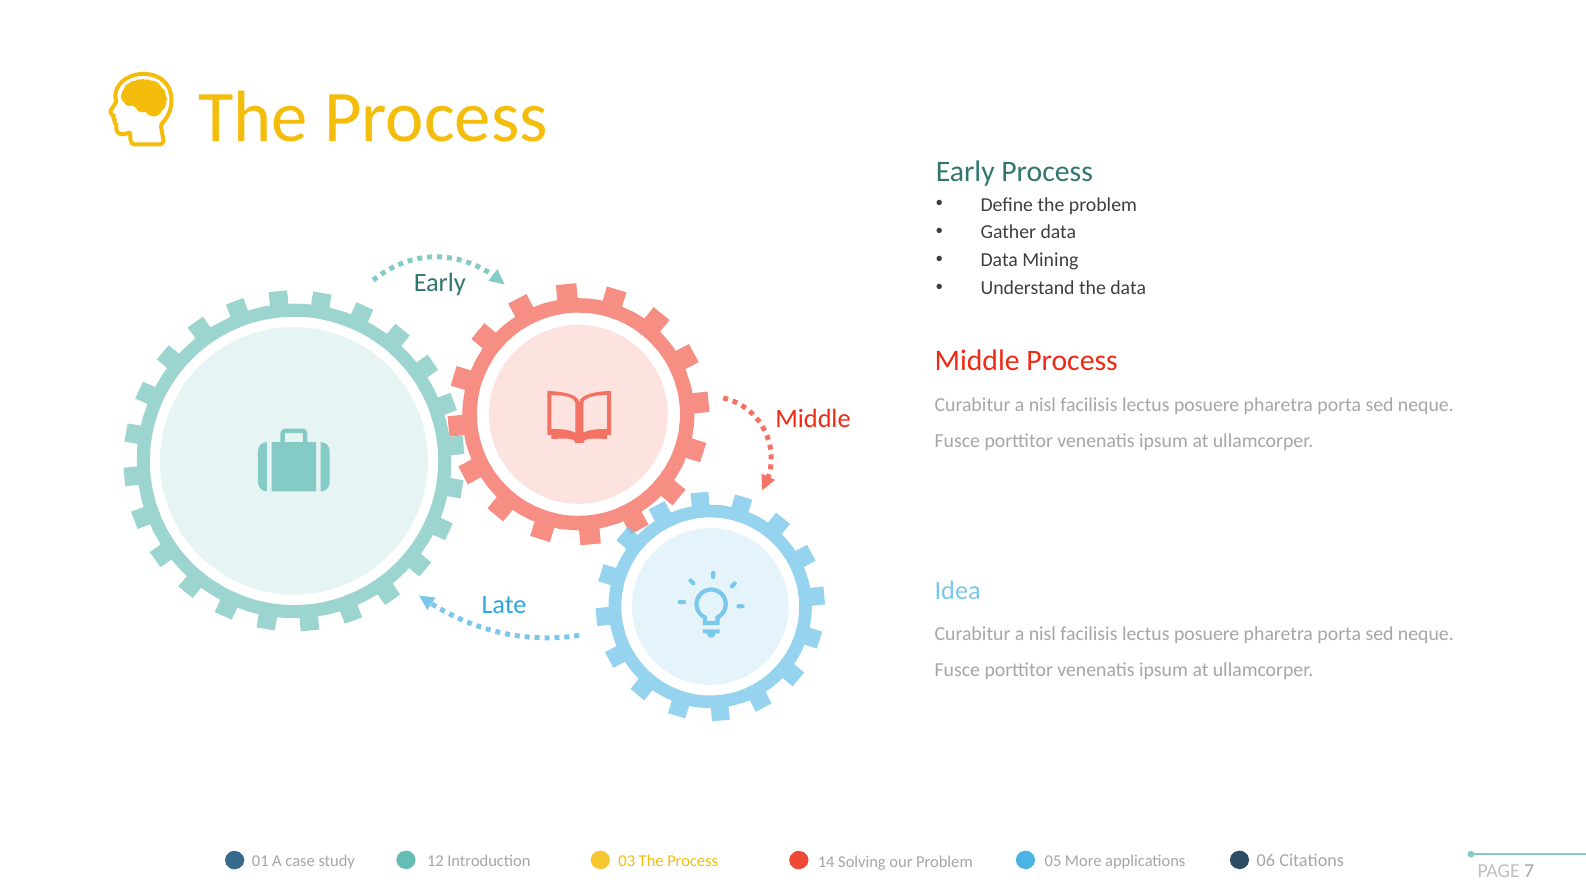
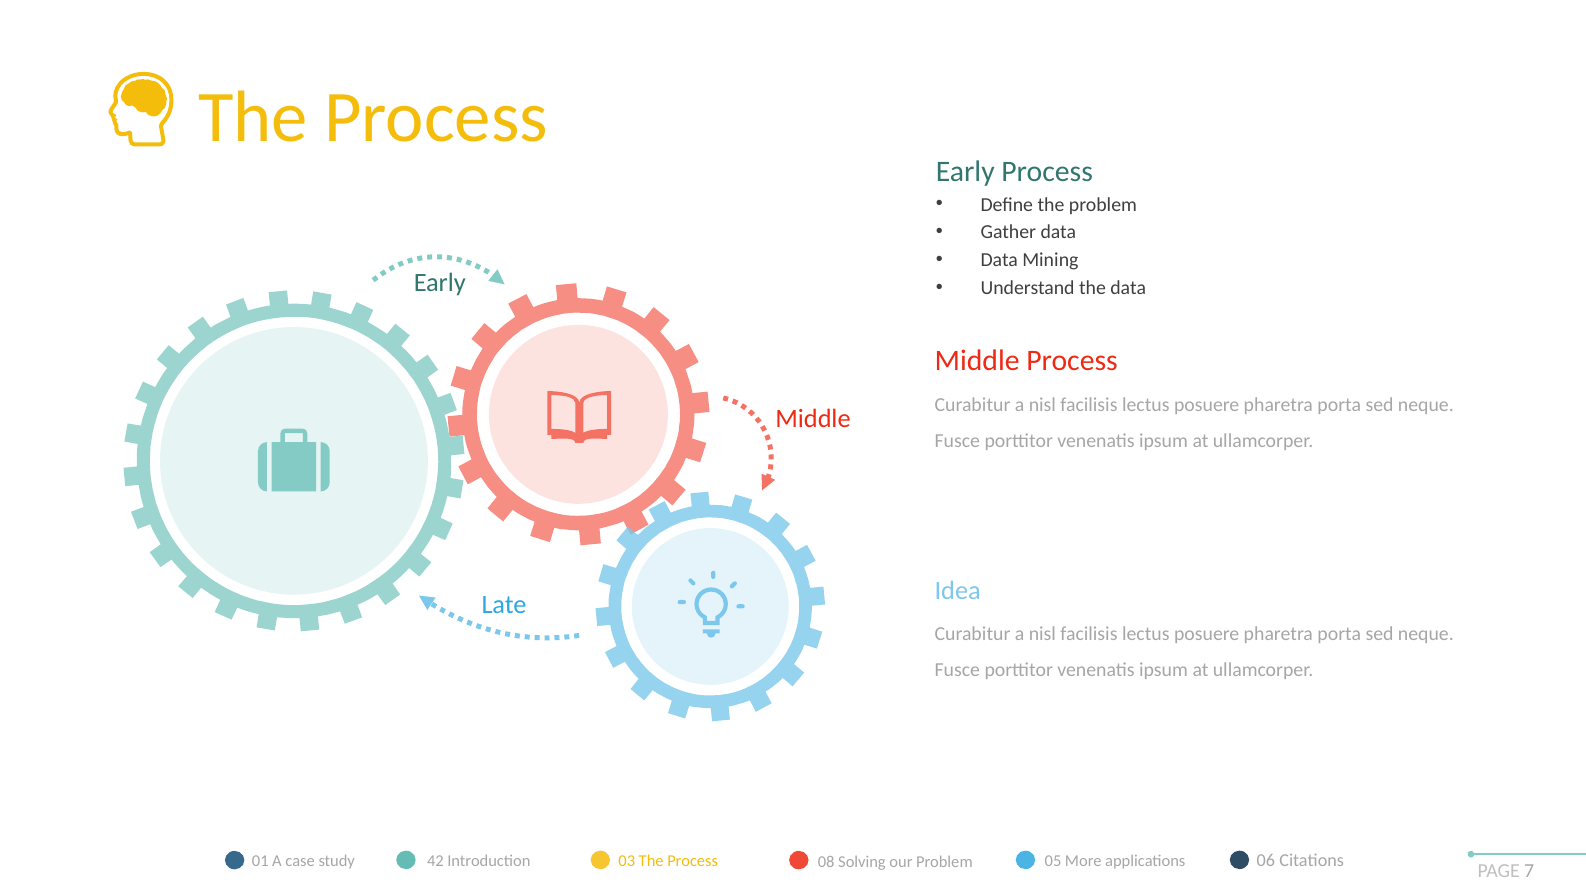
12: 12 -> 42
14: 14 -> 08
